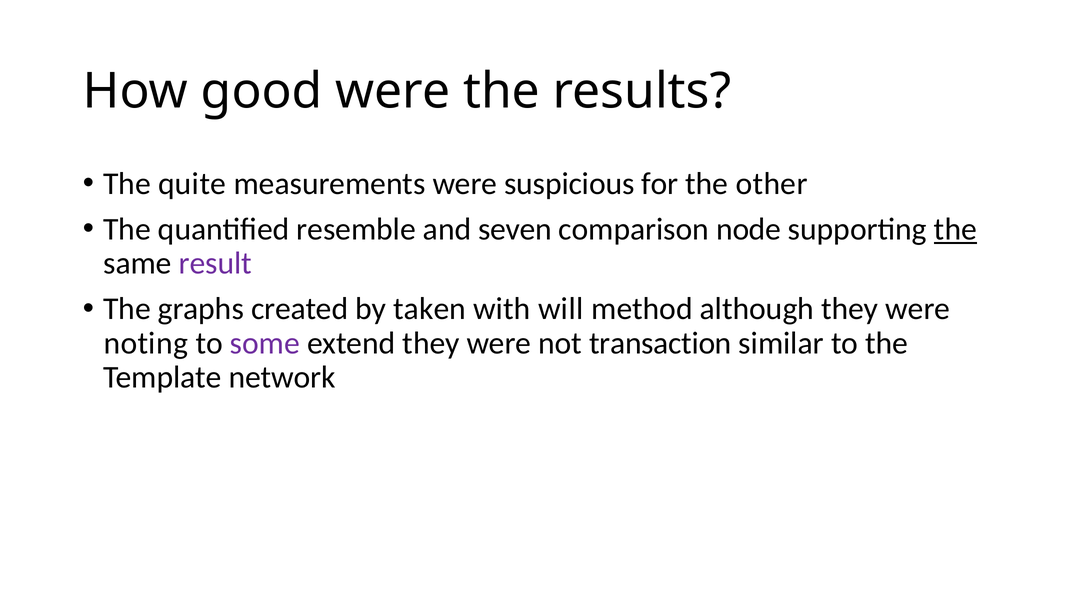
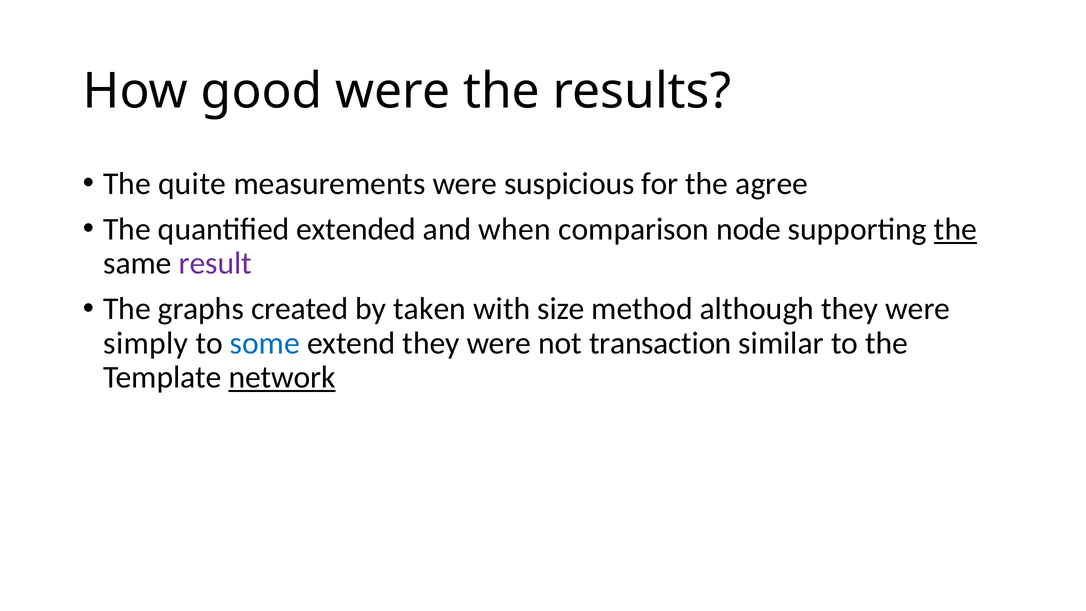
other: other -> agree
resemble: resemble -> extended
seven: seven -> when
will: will -> size
noting: noting -> simply
some colour: purple -> blue
network underline: none -> present
